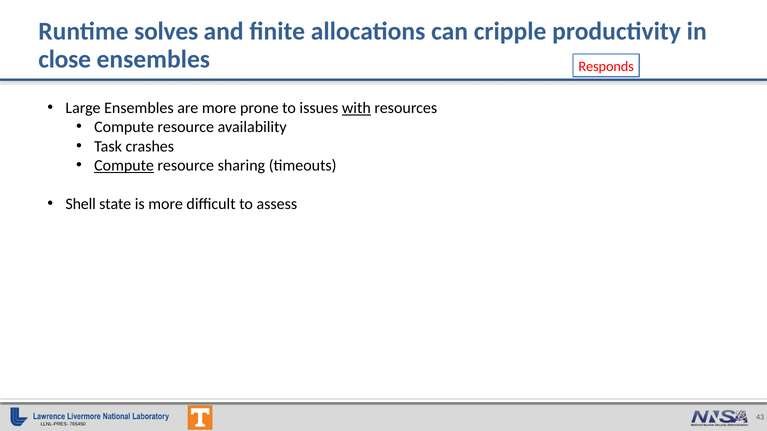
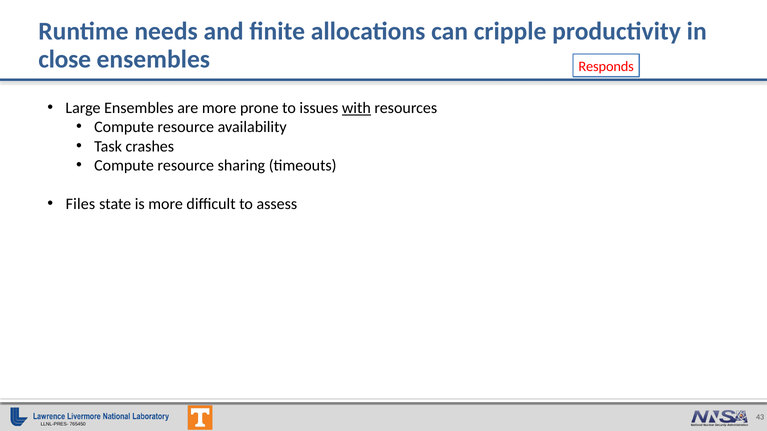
solves: solves -> needs
Compute at (124, 166) underline: present -> none
Shell: Shell -> Files
